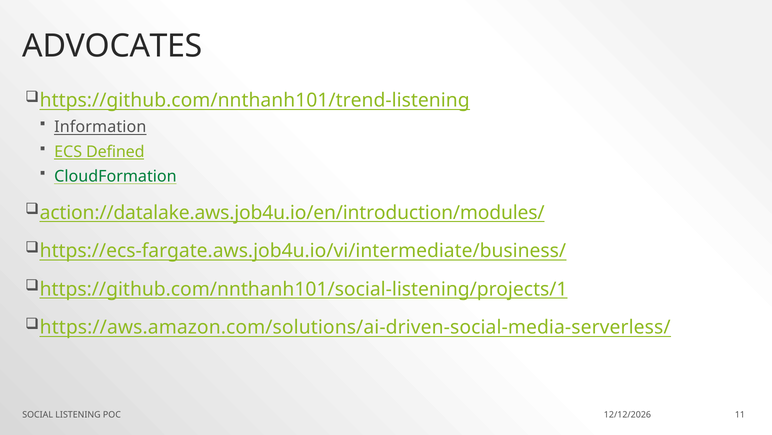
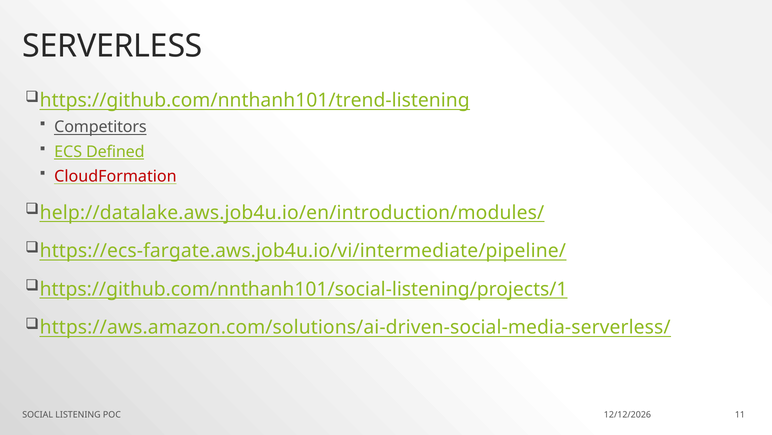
ADVOCATES: ADVOCATES -> SERVERLESS
Information: Information -> Competitors
CloudFormation colour: green -> red
action://datalake.aws.job4u.io/en/introduction/modules/: action://datalake.aws.job4u.io/en/introduction/modules/ -> help://datalake.aws.job4u.io/en/introduction/modules/
https://ecs-fargate.aws.job4u.io/vi/intermediate/business/: https://ecs-fargate.aws.job4u.io/vi/intermediate/business/ -> https://ecs-fargate.aws.job4u.io/vi/intermediate/pipeline/
